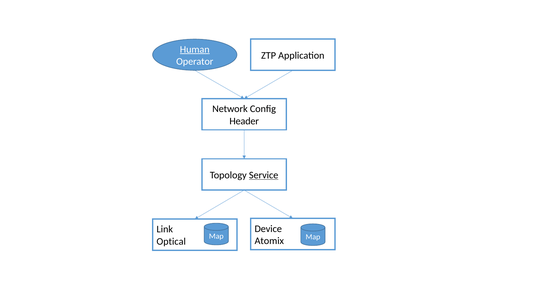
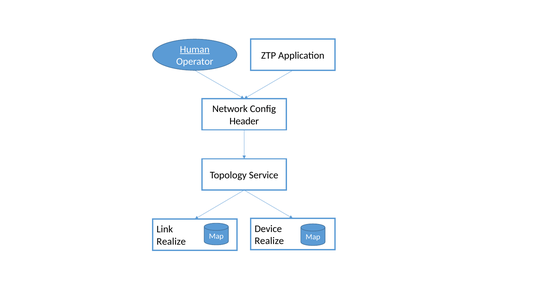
Service underline: present -> none
Atomix at (269, 241): Atomix -> Realize
Optical at (171, 242): Optical -> Realize
